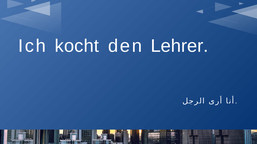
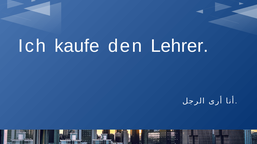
kocht: kocht -> kaufe
